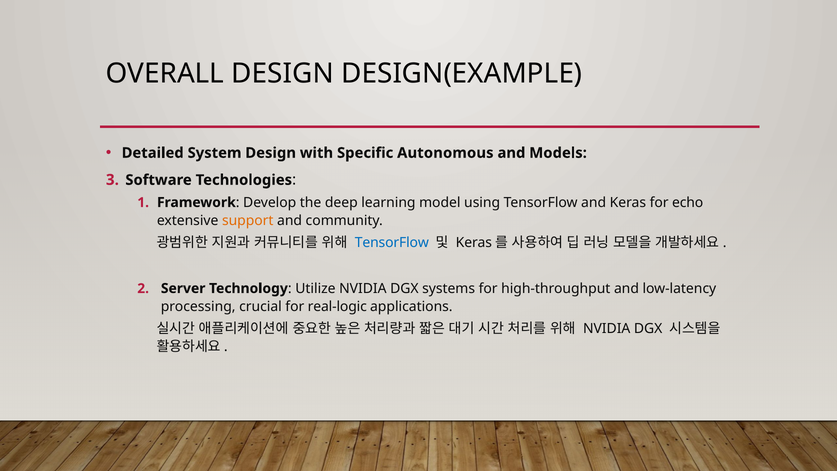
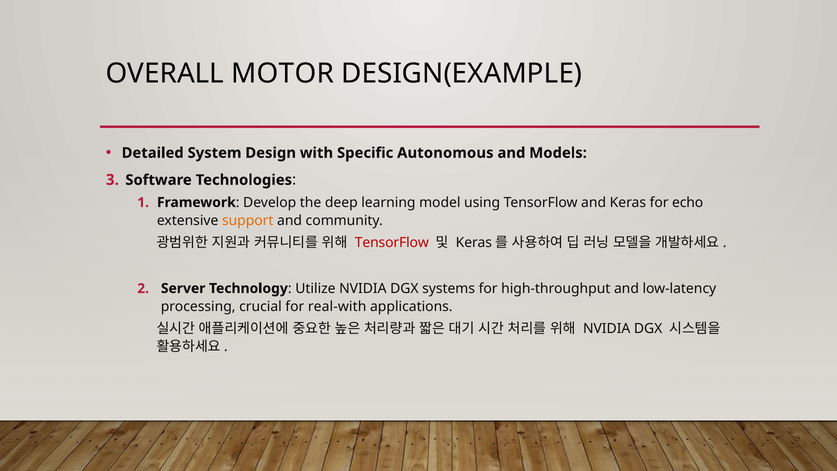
OVERALL DESIGN: DESIGN -> MOTOR
TensorFlow at (392, 242) colour: blue -> red
real-logic: real-logic -> real-with
